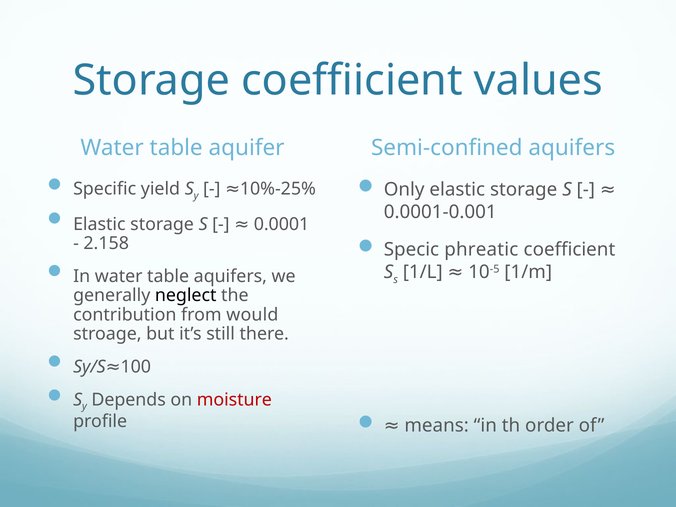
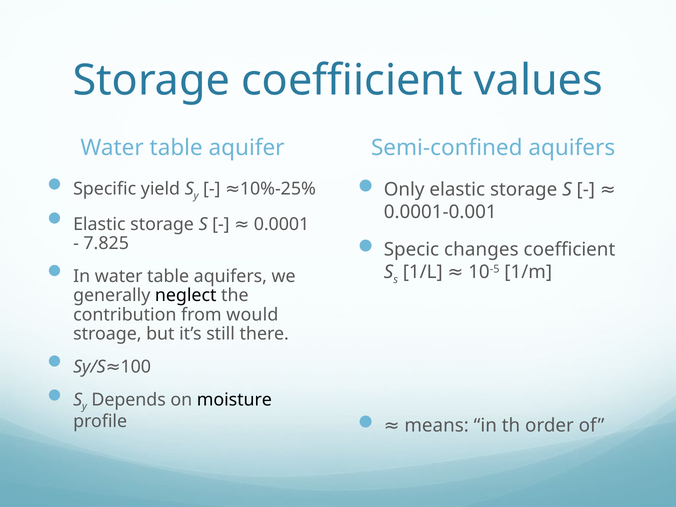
2.158: 2.158 -> 7.825
phreatic: phreatic -> changes
moisture colour: red -> black
